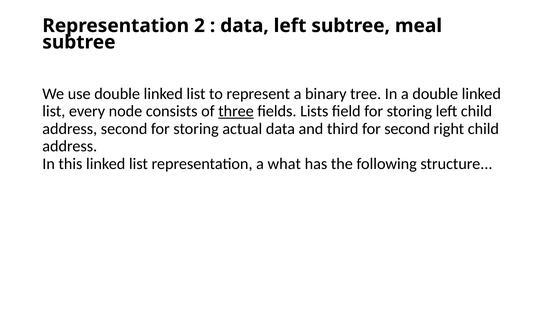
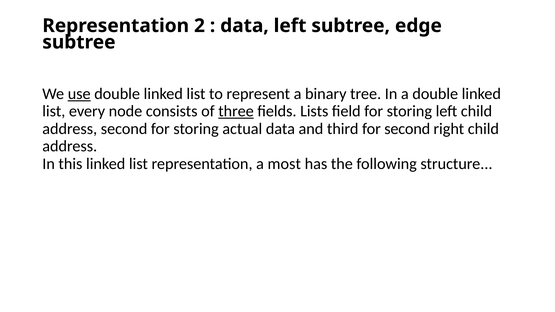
meal: meal -> edge
use underline: none -> present
what: what -> most
